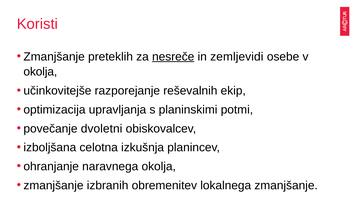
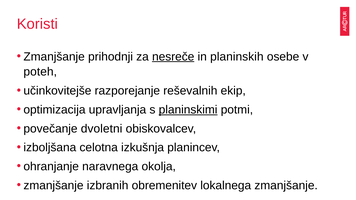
preteklih: preteklih -> prihodnji
zemljevidi: zemljevidi -> planinskih
okolja at (40, 72): okolja -> poteh
planinskimi underline: none -> present
